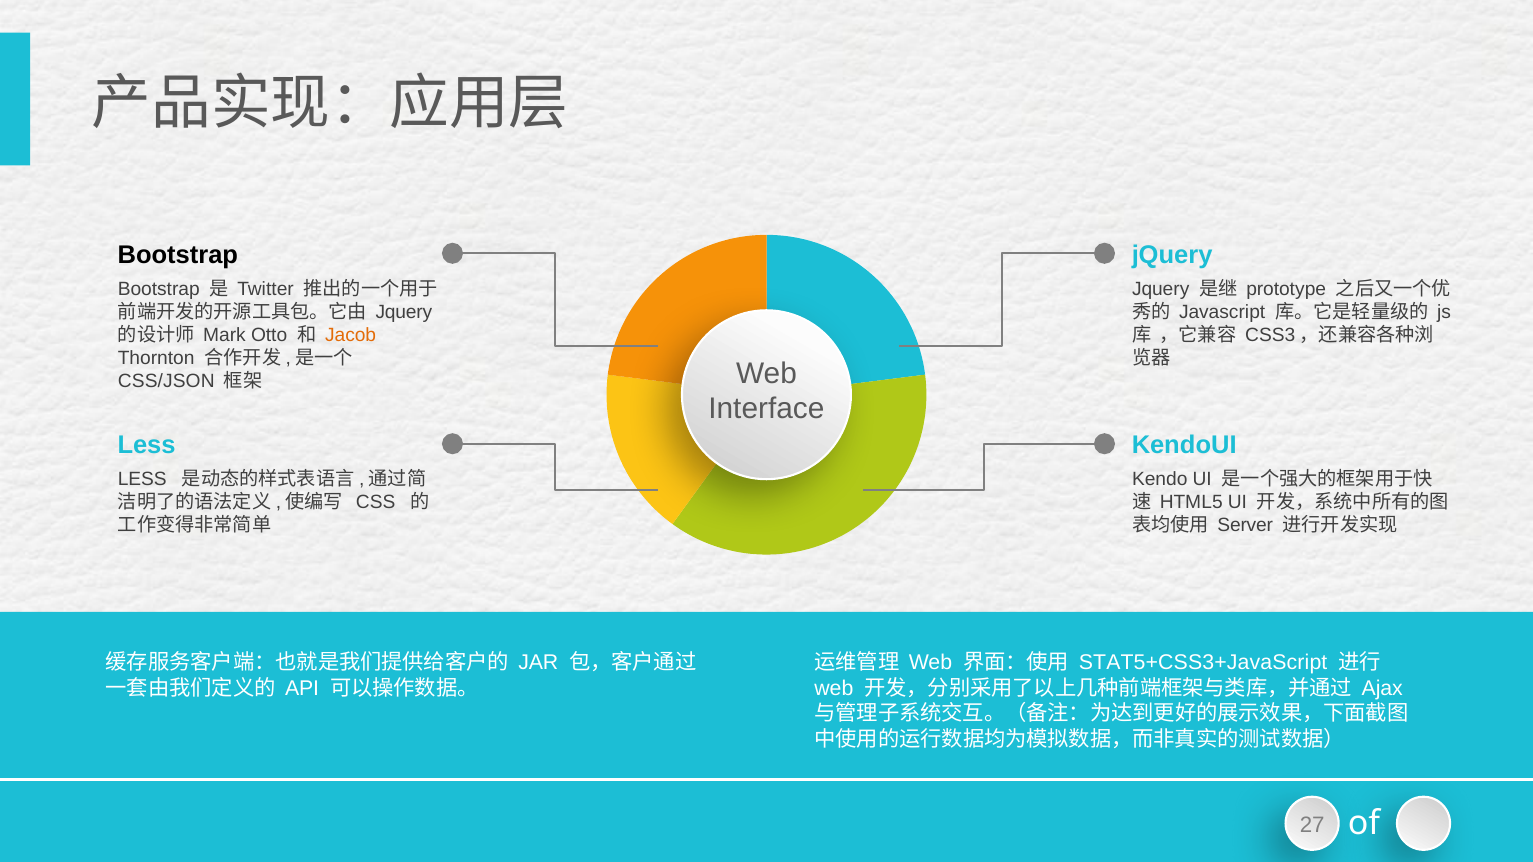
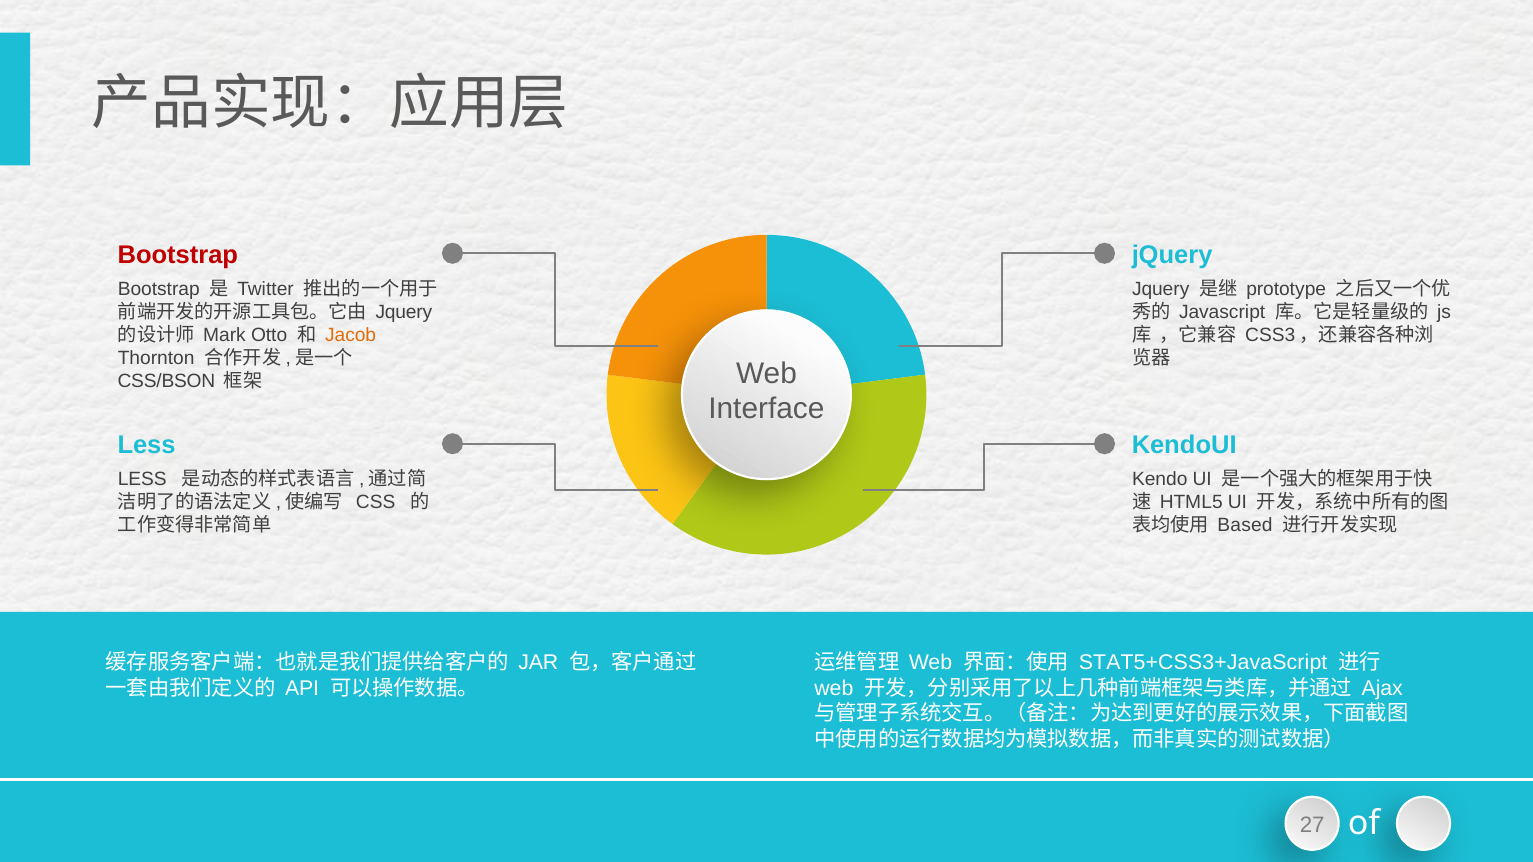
Bootstrap at (178, 255) colour: black -> red
CSS/JSON: CSS/JSON -> CSS/BSON
Server: Server -> Based
